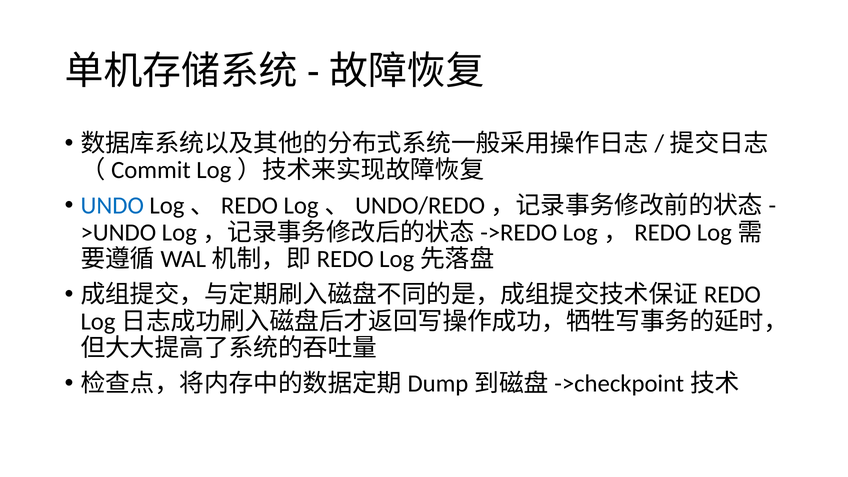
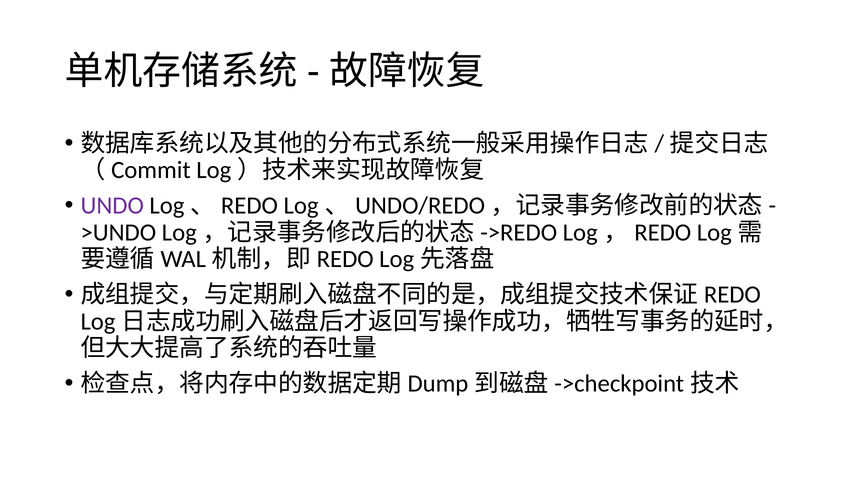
UNDO colour: blue -> purple
